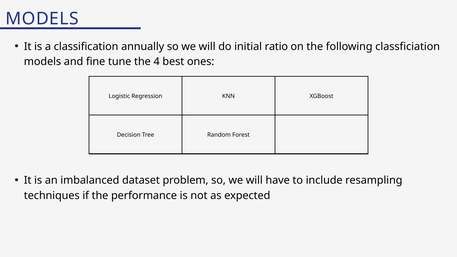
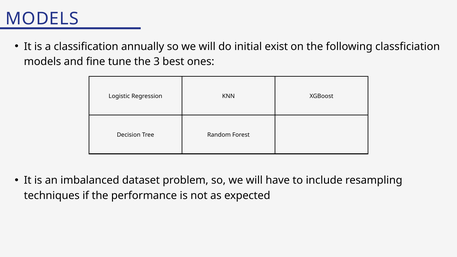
ratio: ratio -> exist
4: 4 -> 3
